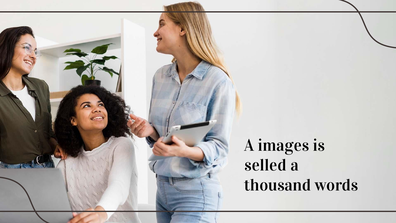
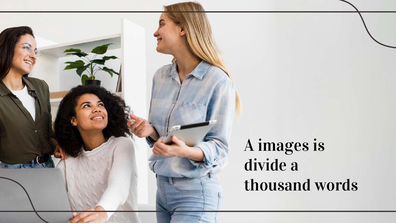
selled: selled -> divide
